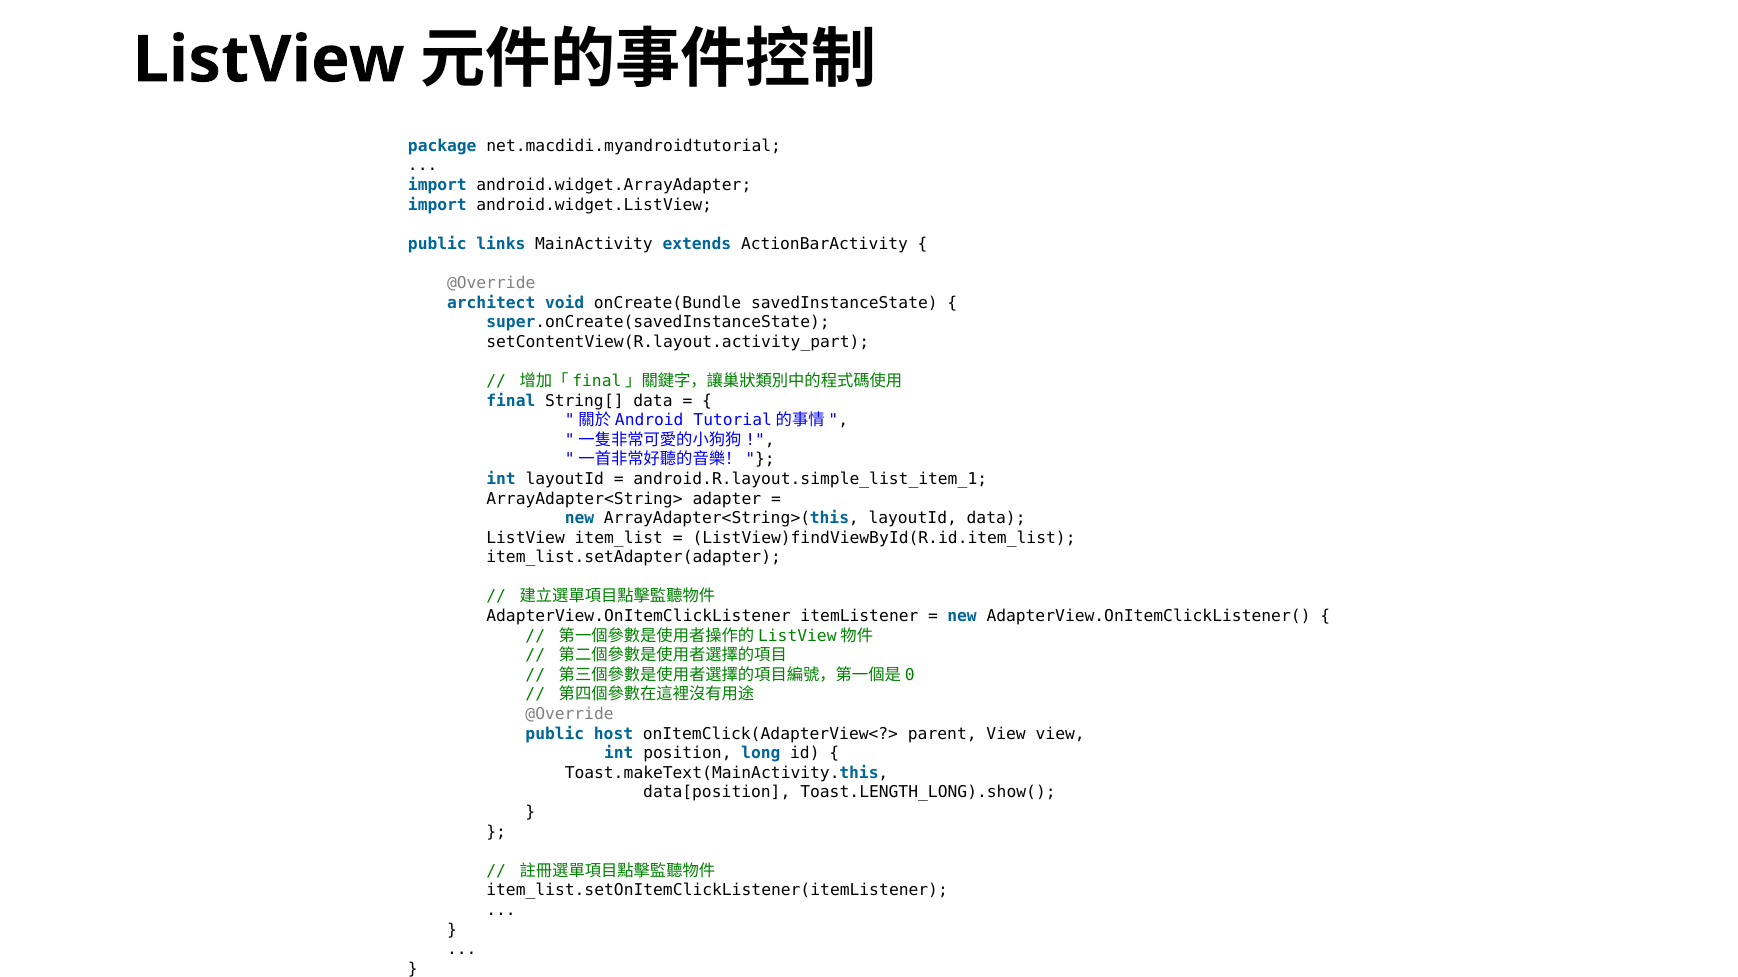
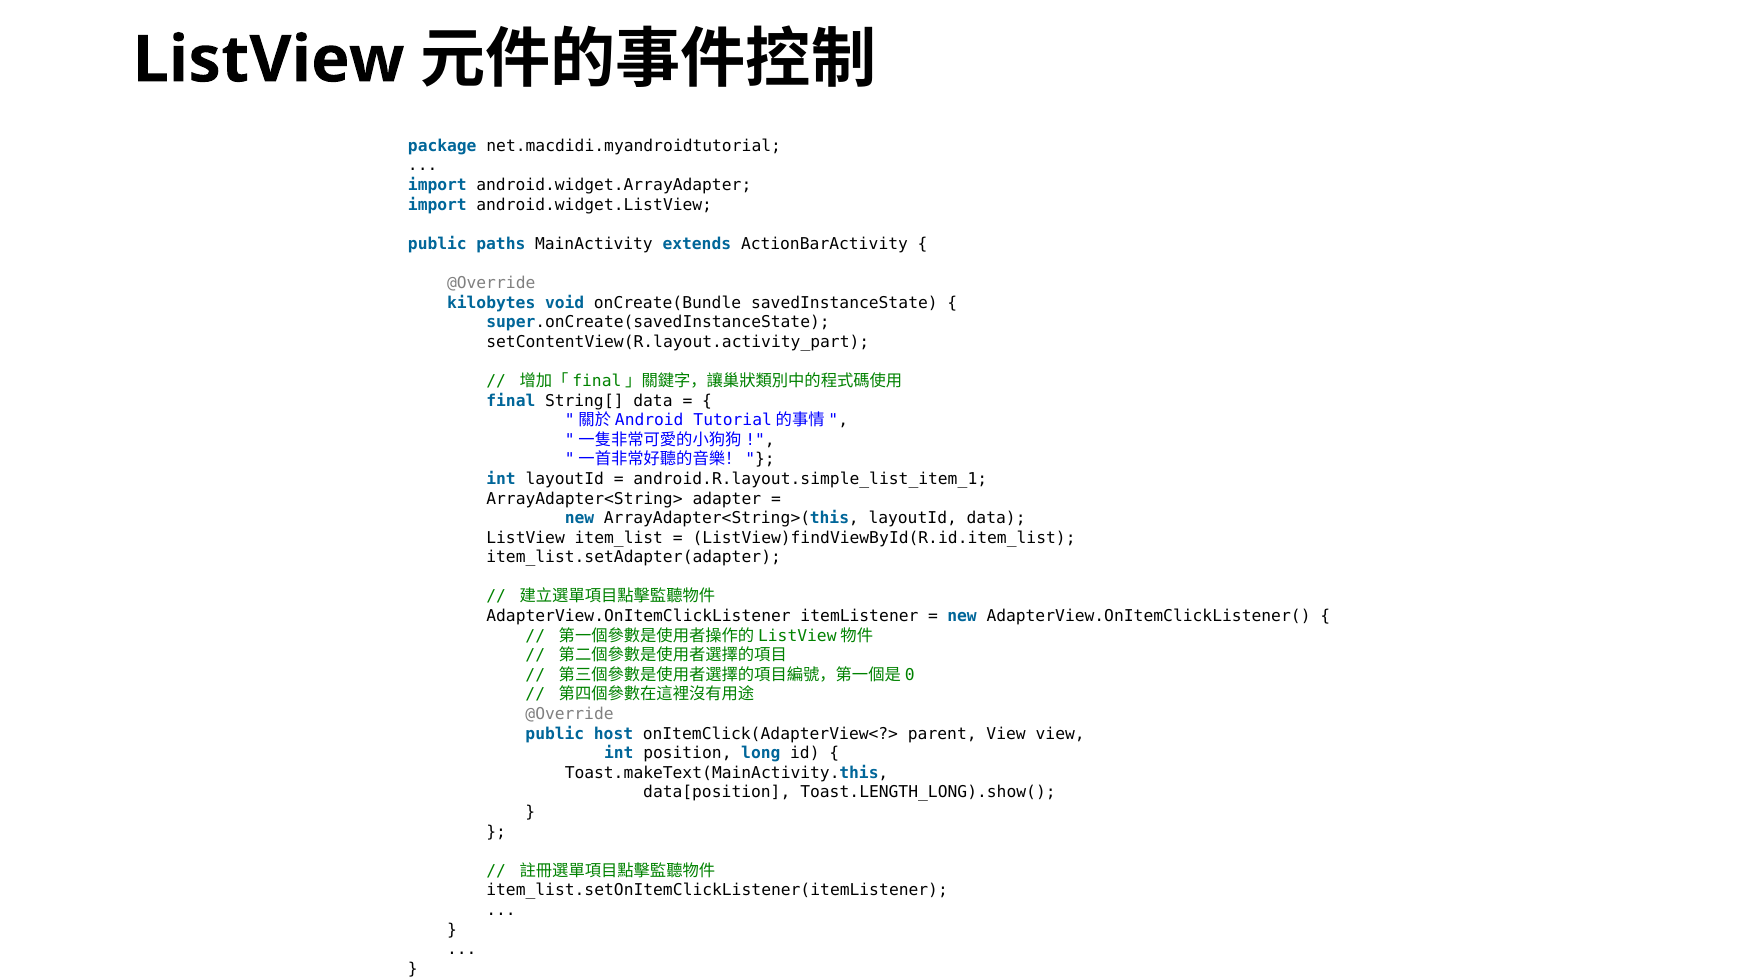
links: links -> paths
architect: architect -> kilobytes
